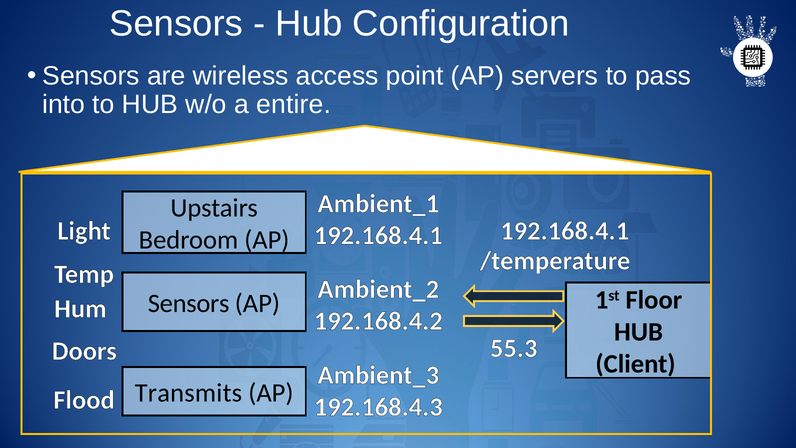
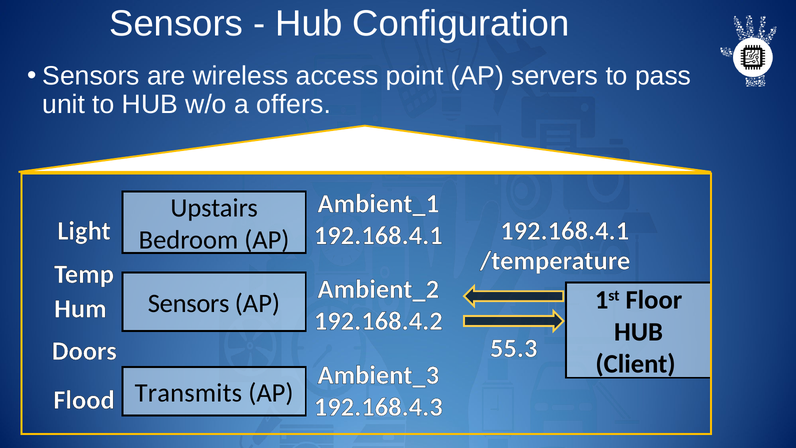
into: into -> unit
entire: entire -> offers
